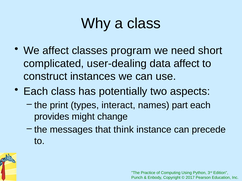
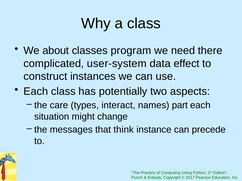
We affect: affect -> about
short: short -> there
user-dealing: user-dealing -> user-system
data affect: affect -> effect
print: print -> care
provides: provides -> situation
